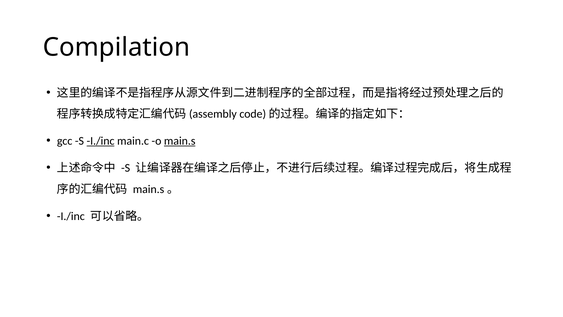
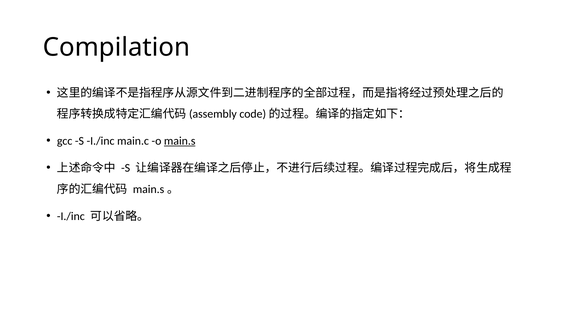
I./inc at (101, 141) underline: present -> none
